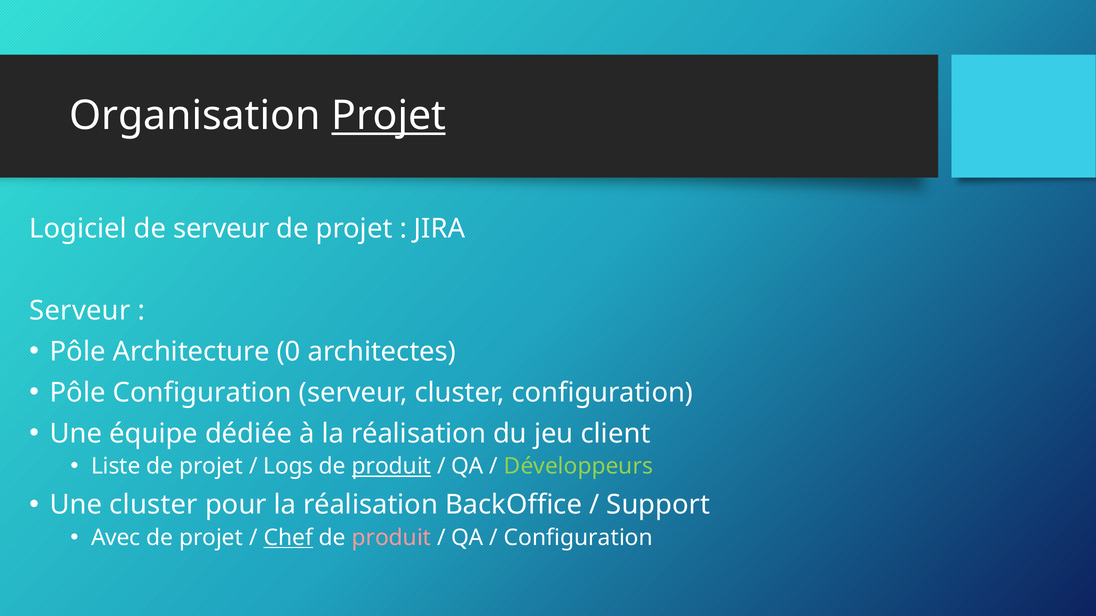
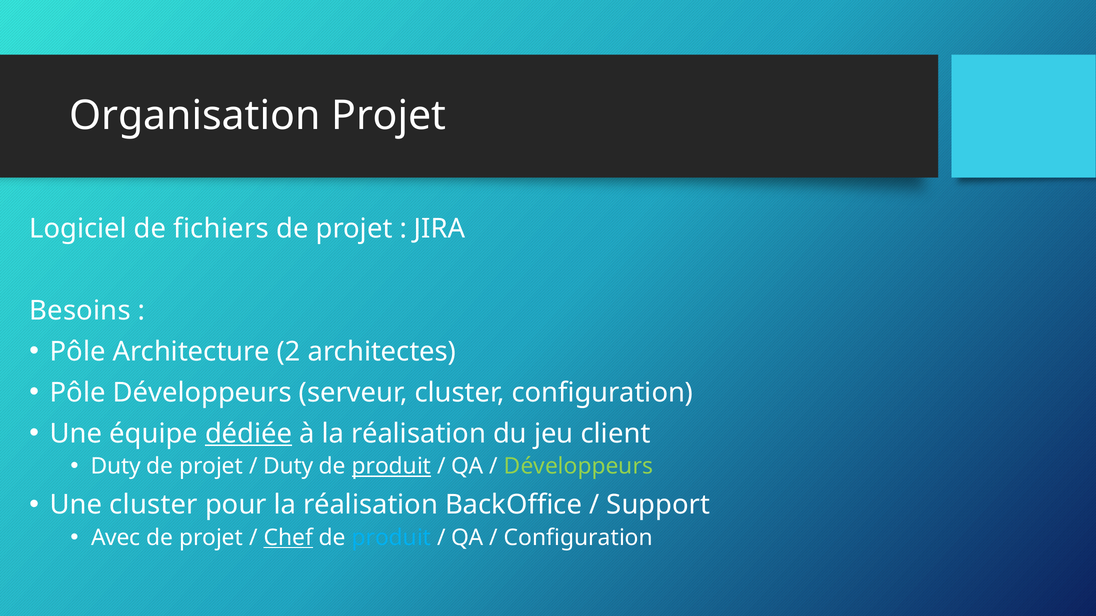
Projet at (389, 116) underline: present -> none
de serveur: serveur -> fichiers
Serveur at (80, 311): Serveur -> Besoins
0: 0 -> 2
Pôle Configuration: Configuration -> Développeurs
dédiée underline: none -> present
Liste at (116, 467): Liste -> Duty
Logs at (288, 467): Logs -> Duty
produit at (391, 538) colour: pink -> light blue
